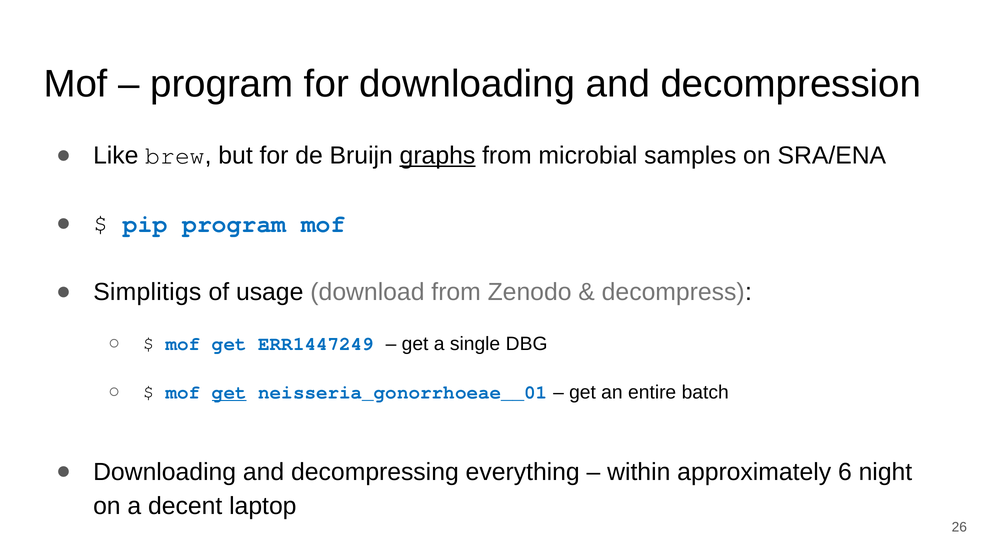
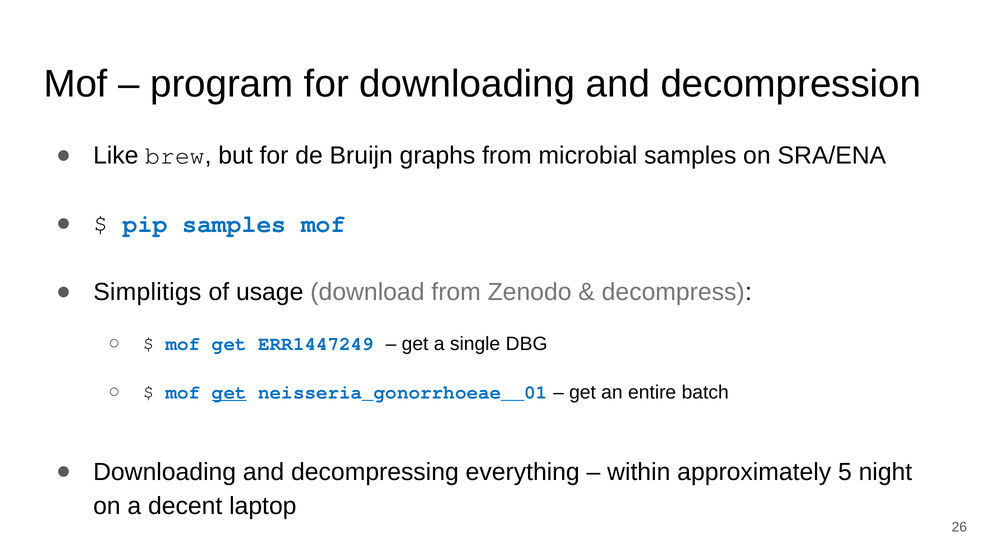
graphs underline: present -> none
pip program: program -> samples
6: 6 -> 5
